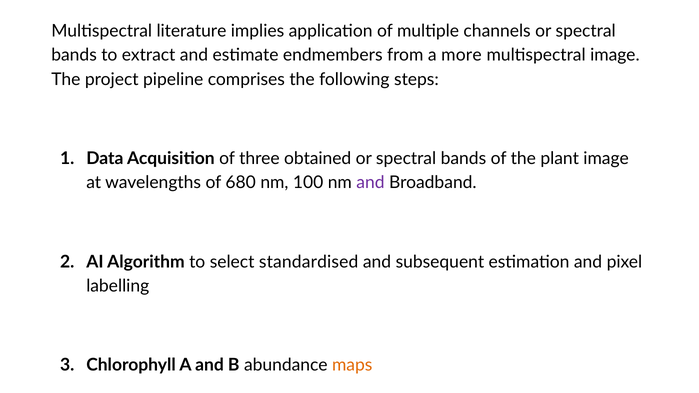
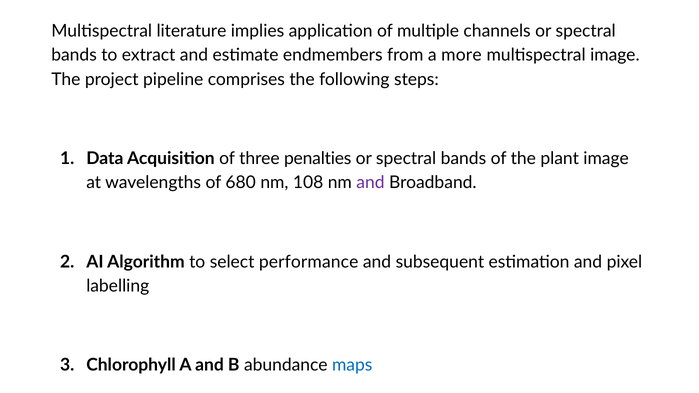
obtained: obtained -> penalties
100: 100 -> 108
standardised: standardised -> performance
maps colour: orange -> blue
